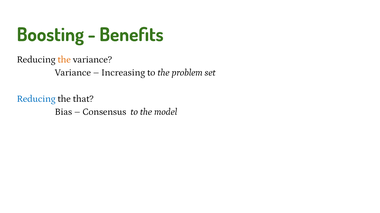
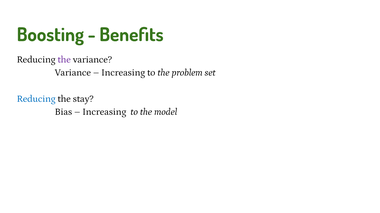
the at (64, 60) colour: orange -> purple
that: that -> stay
Consensus at (104, 112): Consensus -> Increasing
